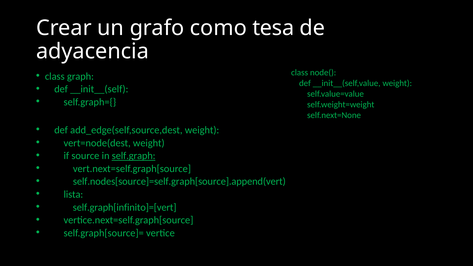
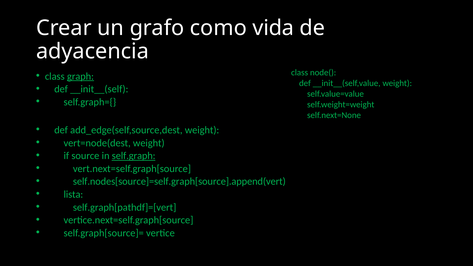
tesa: tesa -> vida
graph underline: none -> present
self.graph[infinito]=[vert: self.graph[infinito]=[vert -> self.graph[pathdf]=[vert
